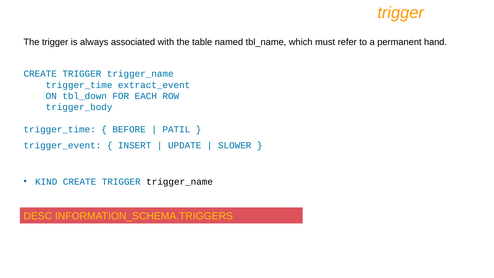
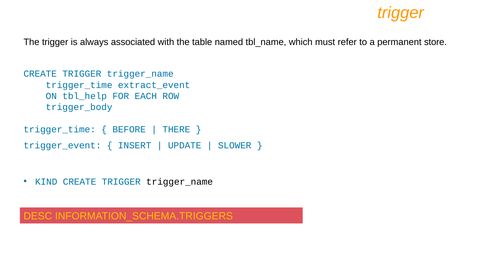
hand: hand -> store
tbl_down: tbl_down -> tbl_help
PATIL: PATIL -> THERE
